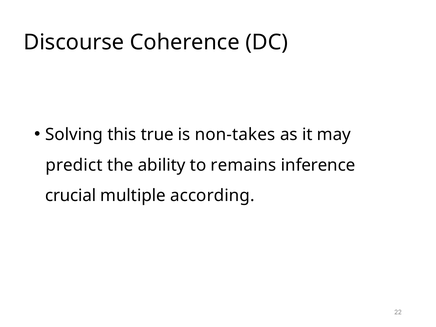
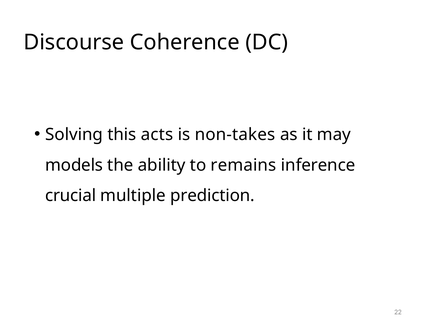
true: true -> acts
predict: predict -> models
according: according -> prediction
